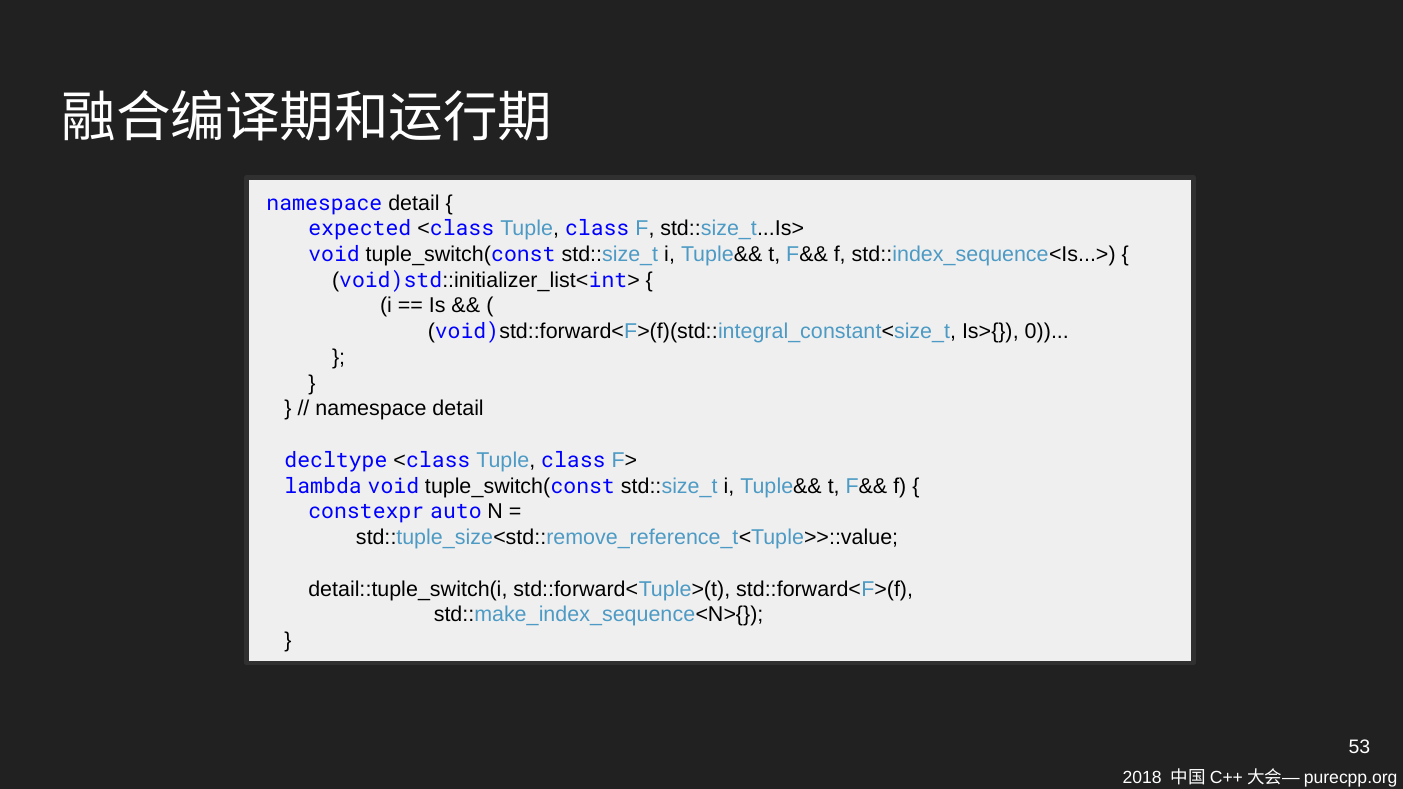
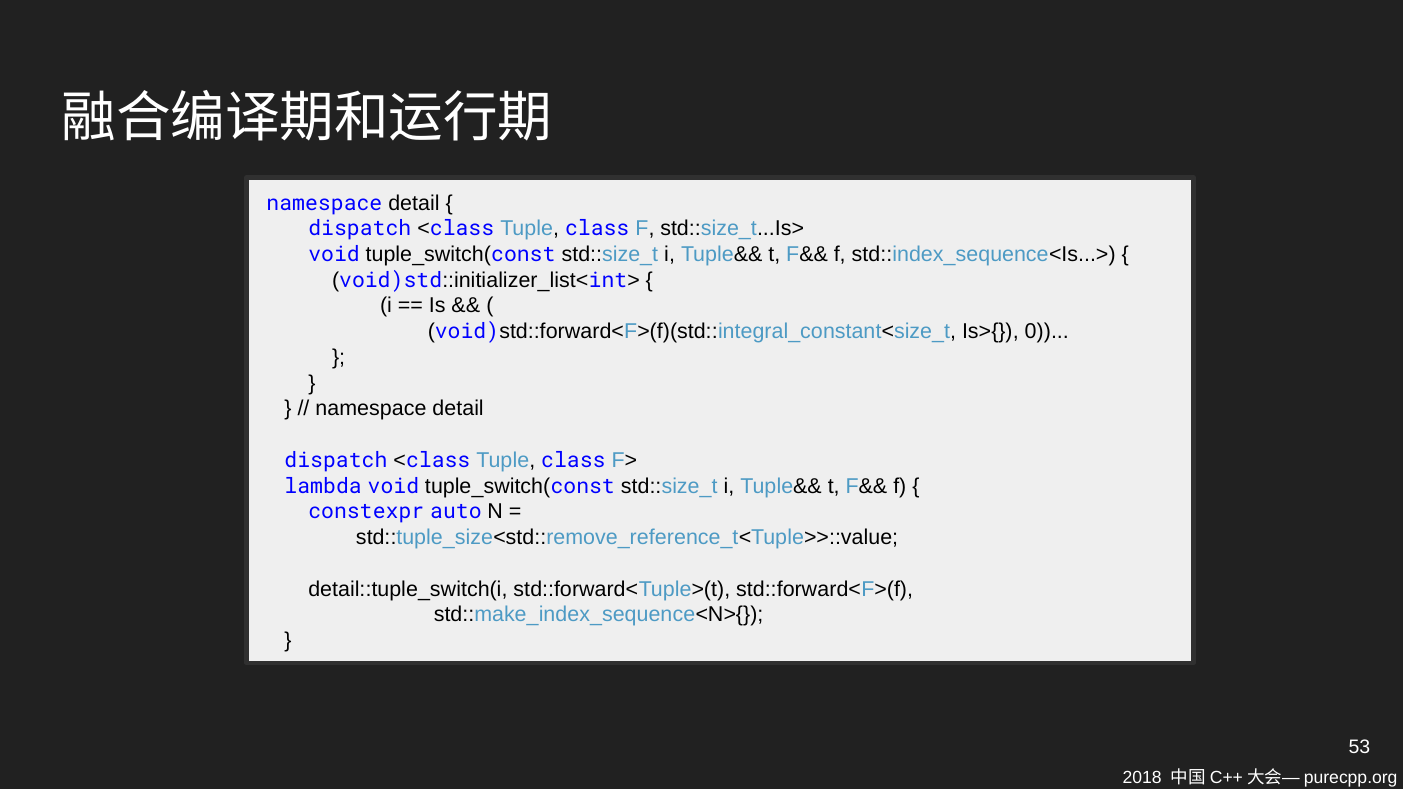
expected at (360, 229): expected -> dispatch
decltype at (336, 460): decltype -> dispatch
